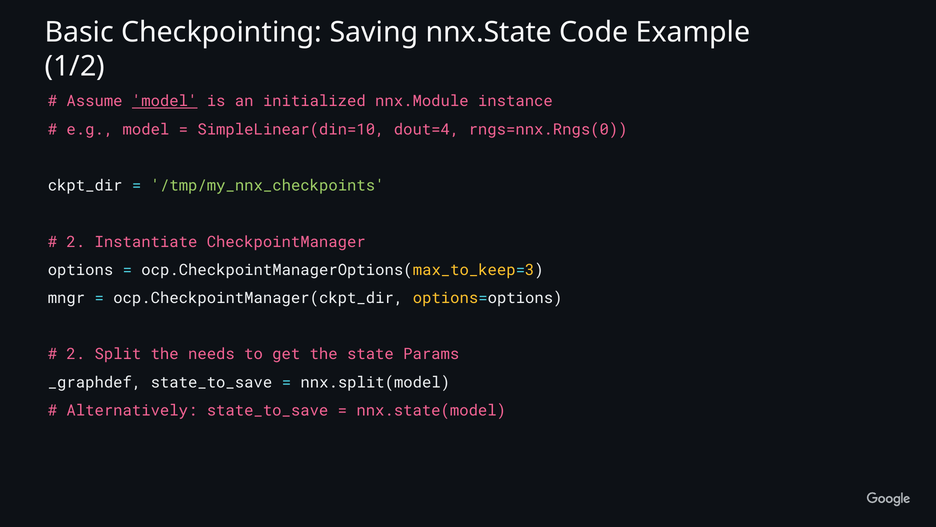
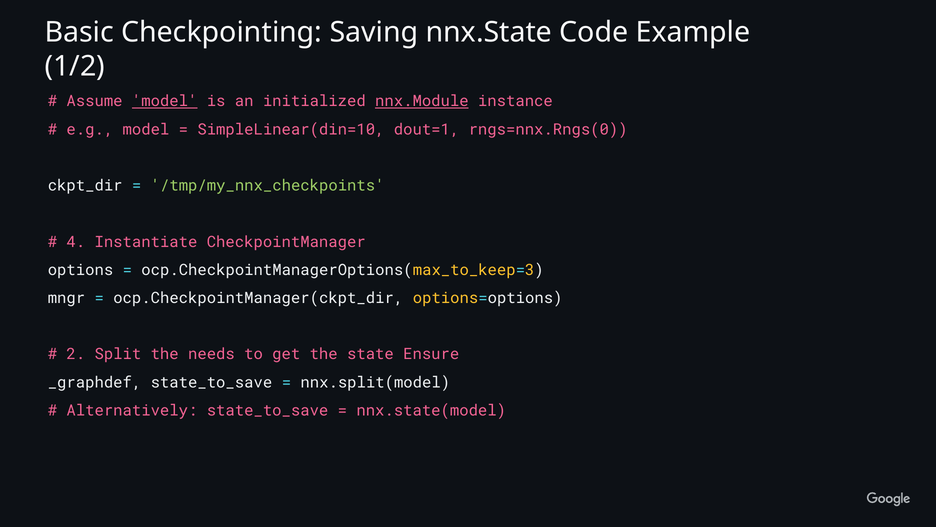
nnx.Module underline: none -> present
dout=4: dout=4 -> dout=1
2 at (76, 242): 2 -> 4
Params: Params -> Ensure
